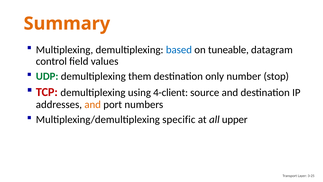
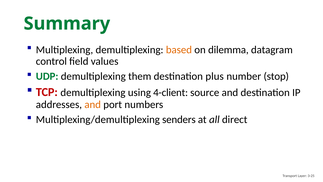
Summary colour: orange -> green
based colour: blue -> orange
tuneable: tuneable -> dilemma
only: only -> plus
specific: specific -> senders
upper: upper -> direct
